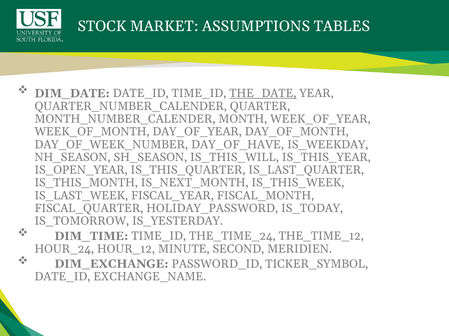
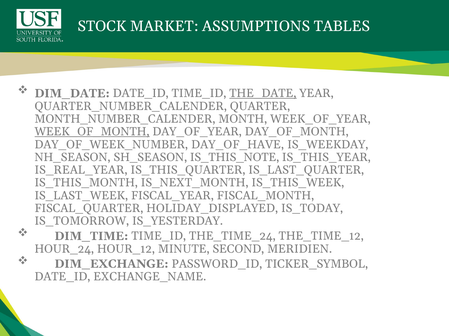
WEEK_OF_MONTH underline: none -> present
IS_THIS_WILL: IS_THIS_WILL -> IS_THIS_NOTE
IS_OPEN_YEAR: IS_OPEN_YEAR -> IS_REAL_YEAR
HOLIDAY_PASSWORD: HOLIDAY_PASSWORD -> HOLIDAY_DISPLAYED
